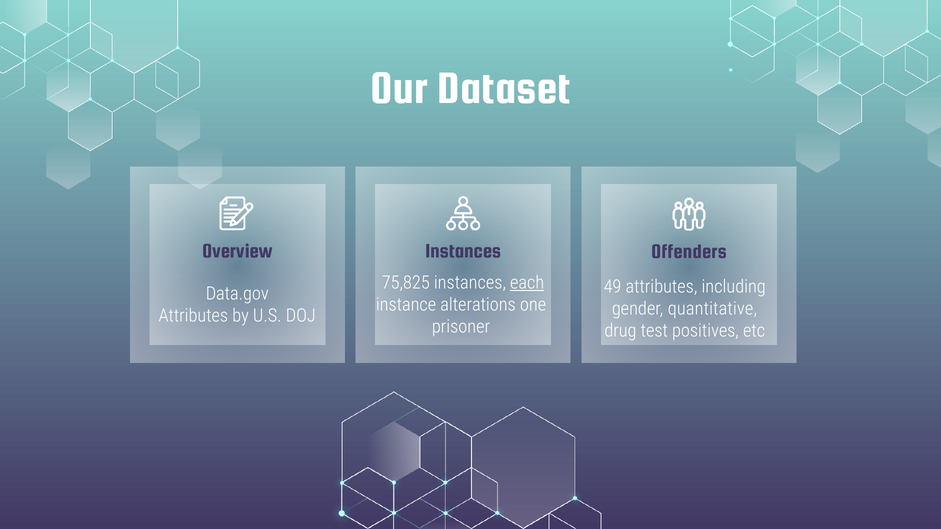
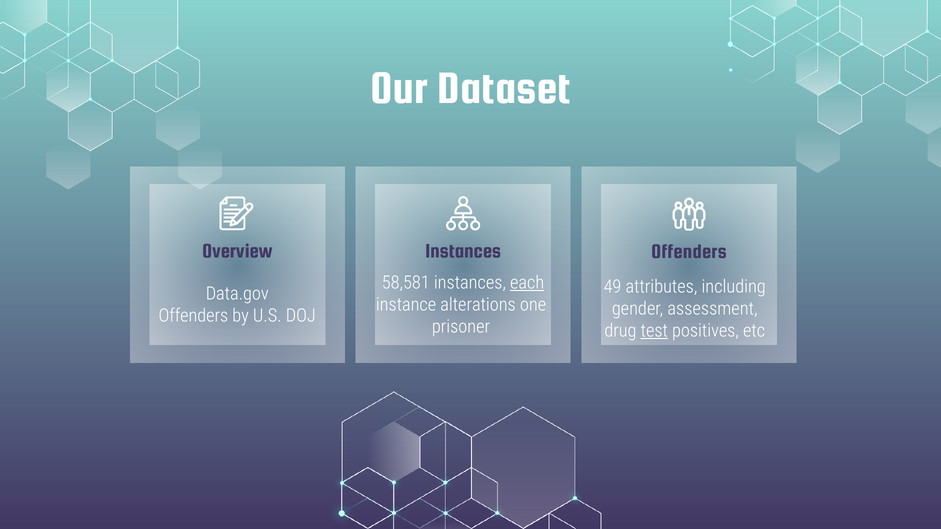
75,825: 75,825 -> 58,581
quantitative: quantitative -> assessment
Attributes at (193, 316): Attributes -> Offenders
test underline: none -> present
